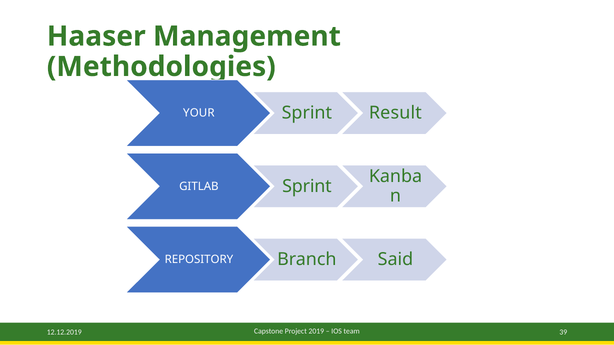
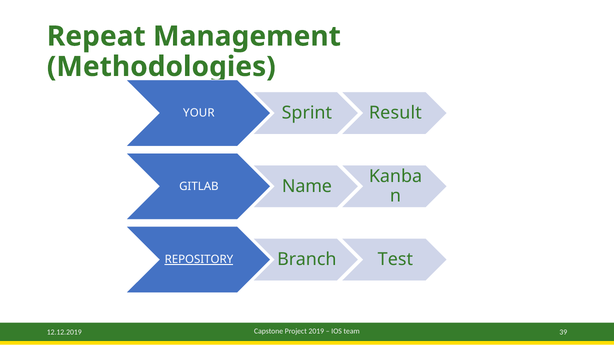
Haaser: Haaser -> Repeat
GITLAB Sprint: Sprint -> Name
REPOSITORY underline: none -> present
Said: Said -> Test
